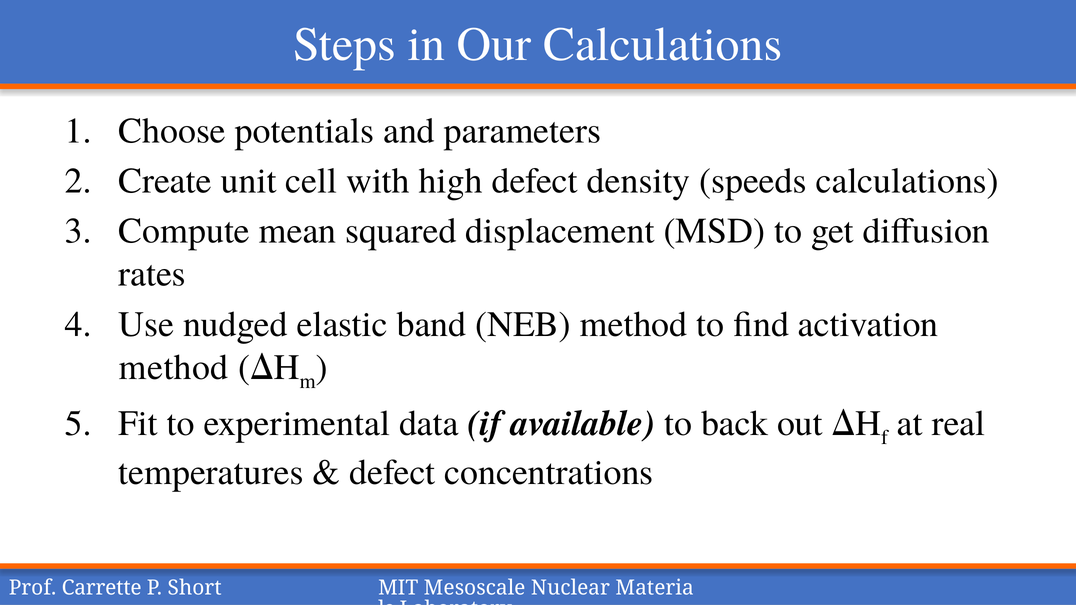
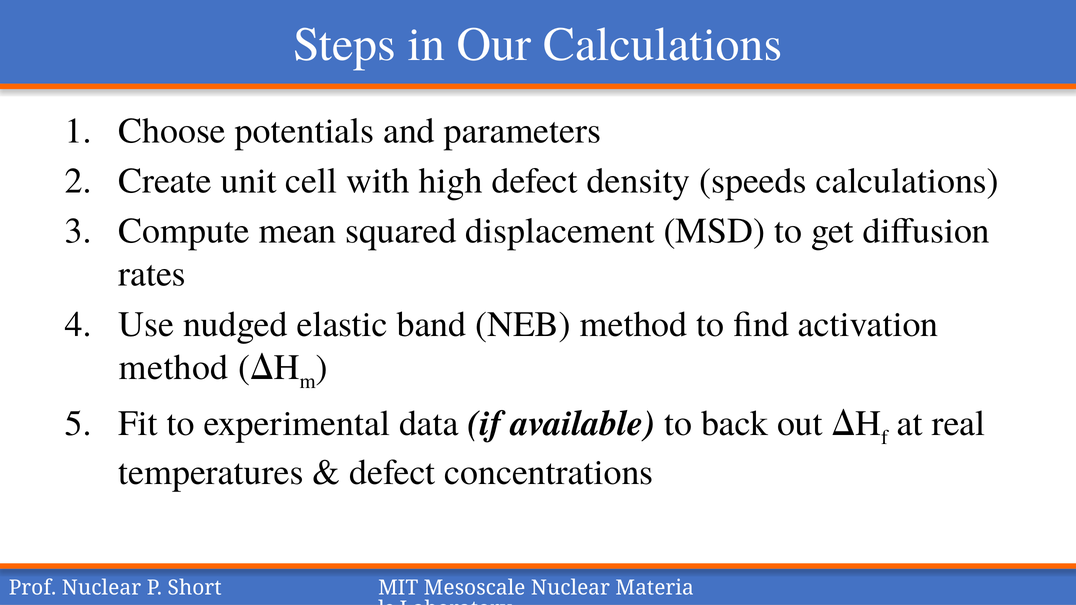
Prof Carrette: Carrette -> Nuclear
